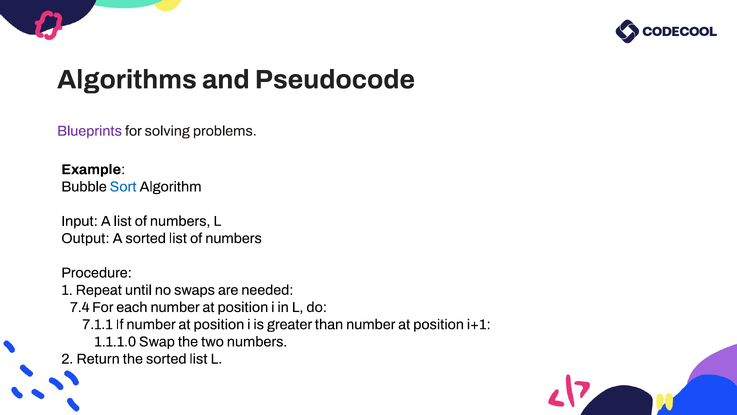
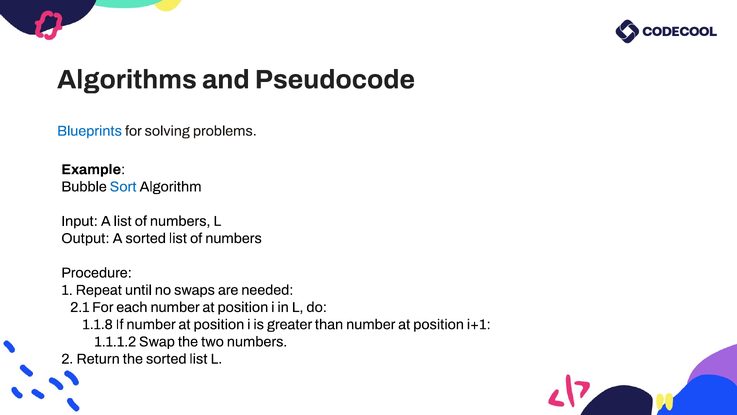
Blueprints colour: purple -> blue
7.4: 7.4 -> 2.1
7.1.1: 7.1.1 -> 1.1.8
1.1.1.0: 1.1.1.0 -> 1.1.1.2
